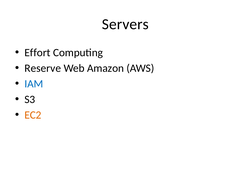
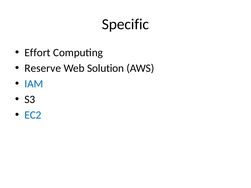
Servers: Servers -> Specific
Amazon: Amazon -> Solution
EC2 colour: orange -> blue
